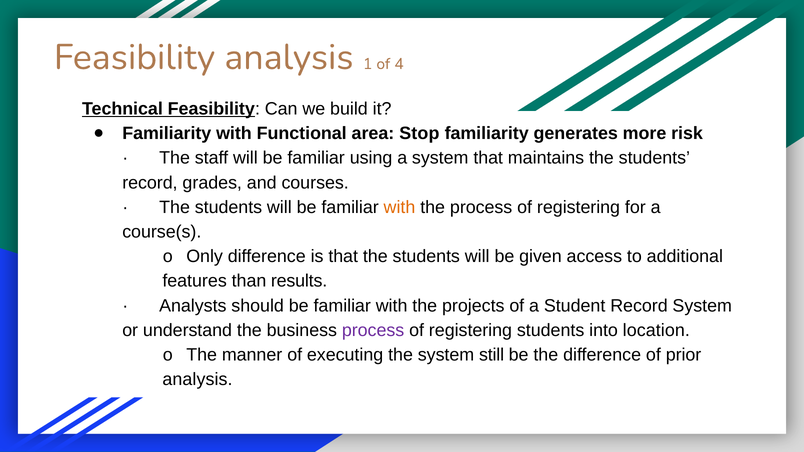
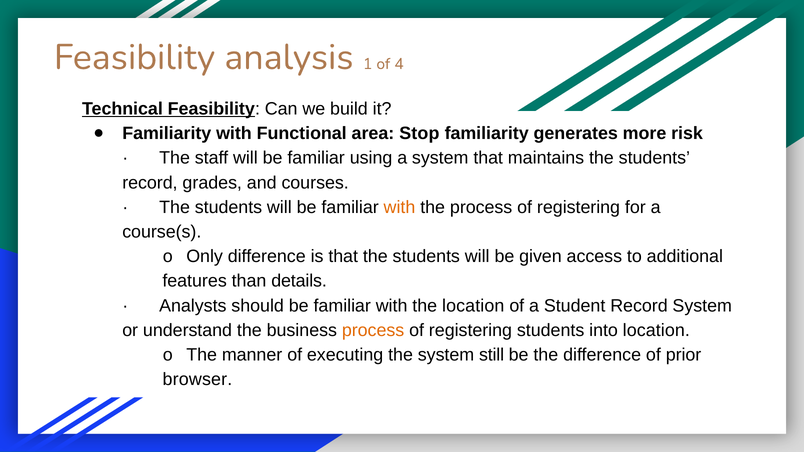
results: results -> details
the projects: projects -> location
process at (373, 331) colour: purple -> orange
analysis at (198, 380): analysis -> browser
